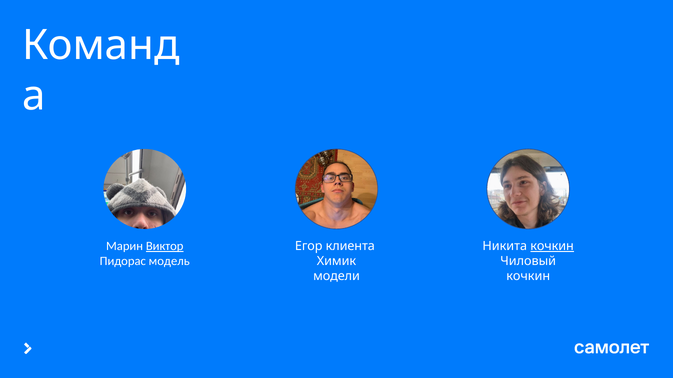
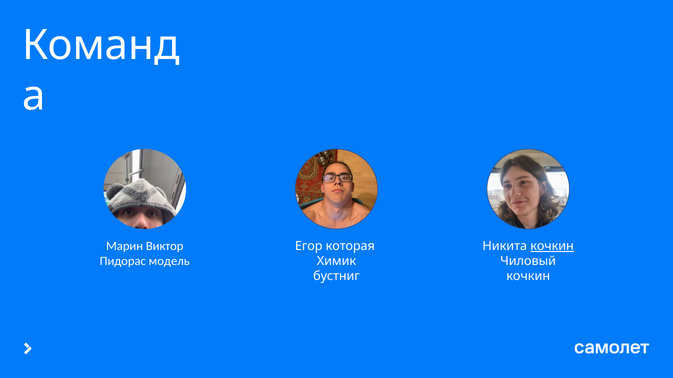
Виктор underline: present -> none
клиента: клиента -> которая
модели: модели -> бустниг
